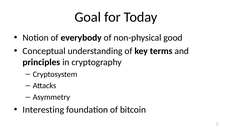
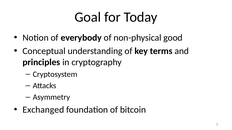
Interesting: Interesting -> Exchanged
